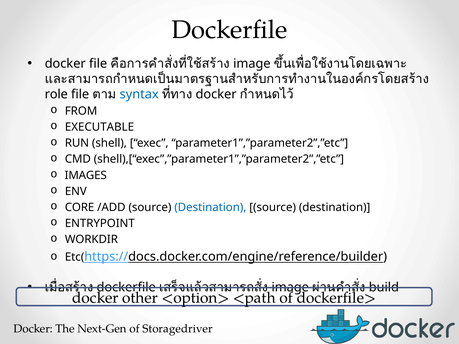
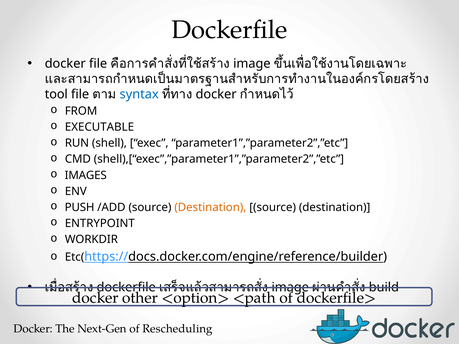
role: role -> tool
CORE: CORE -> PUSH
Destination at (210, 207) colour: blue -> orange
Storagedriver: Storagedriver -> Rescheduling
